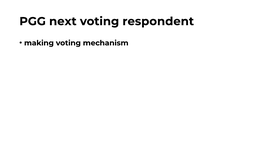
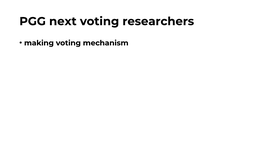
respondent: respondent -> researchers
